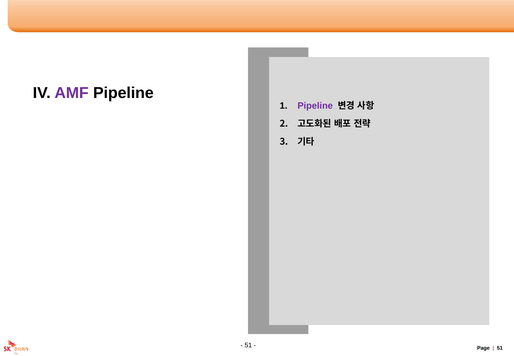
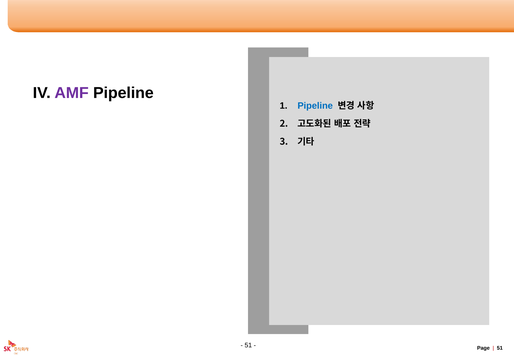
Pipeline at (315, 106) colour: purple -> blue
